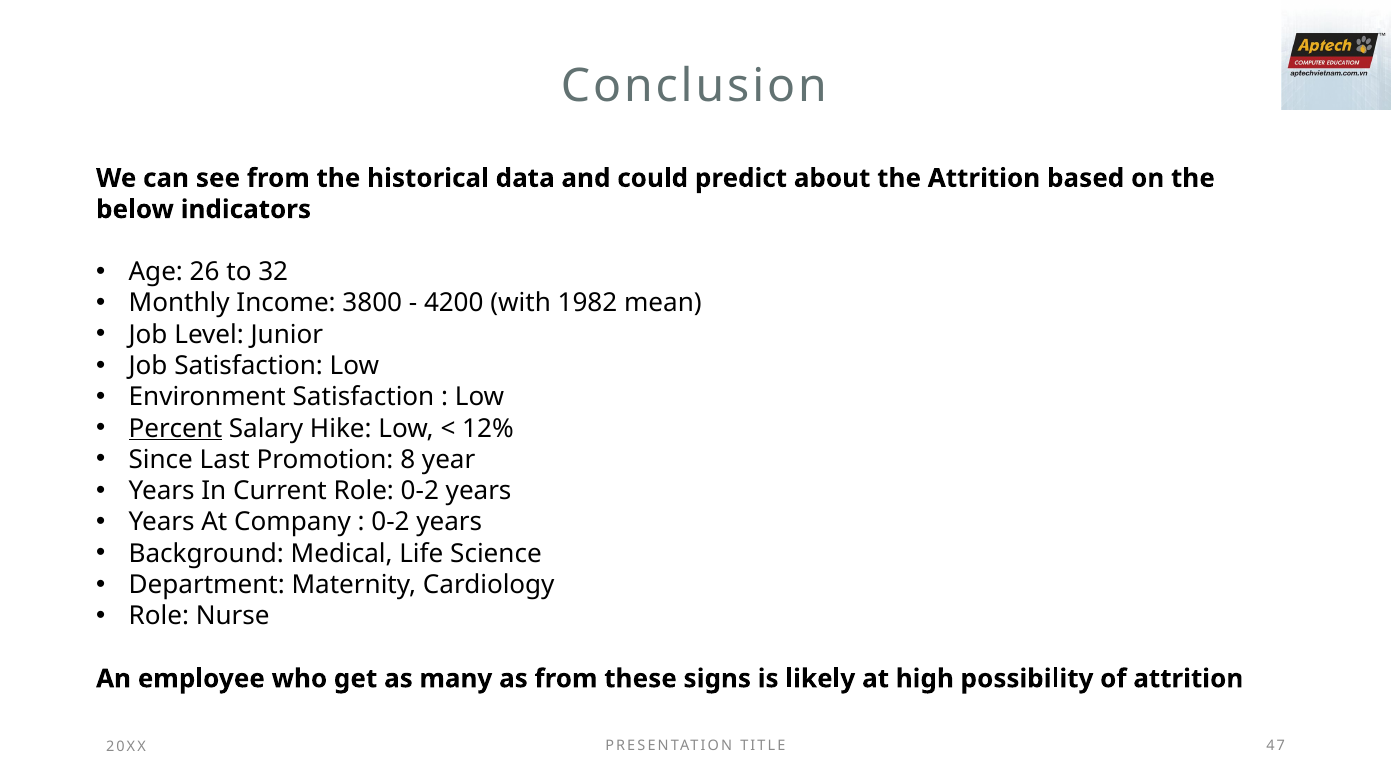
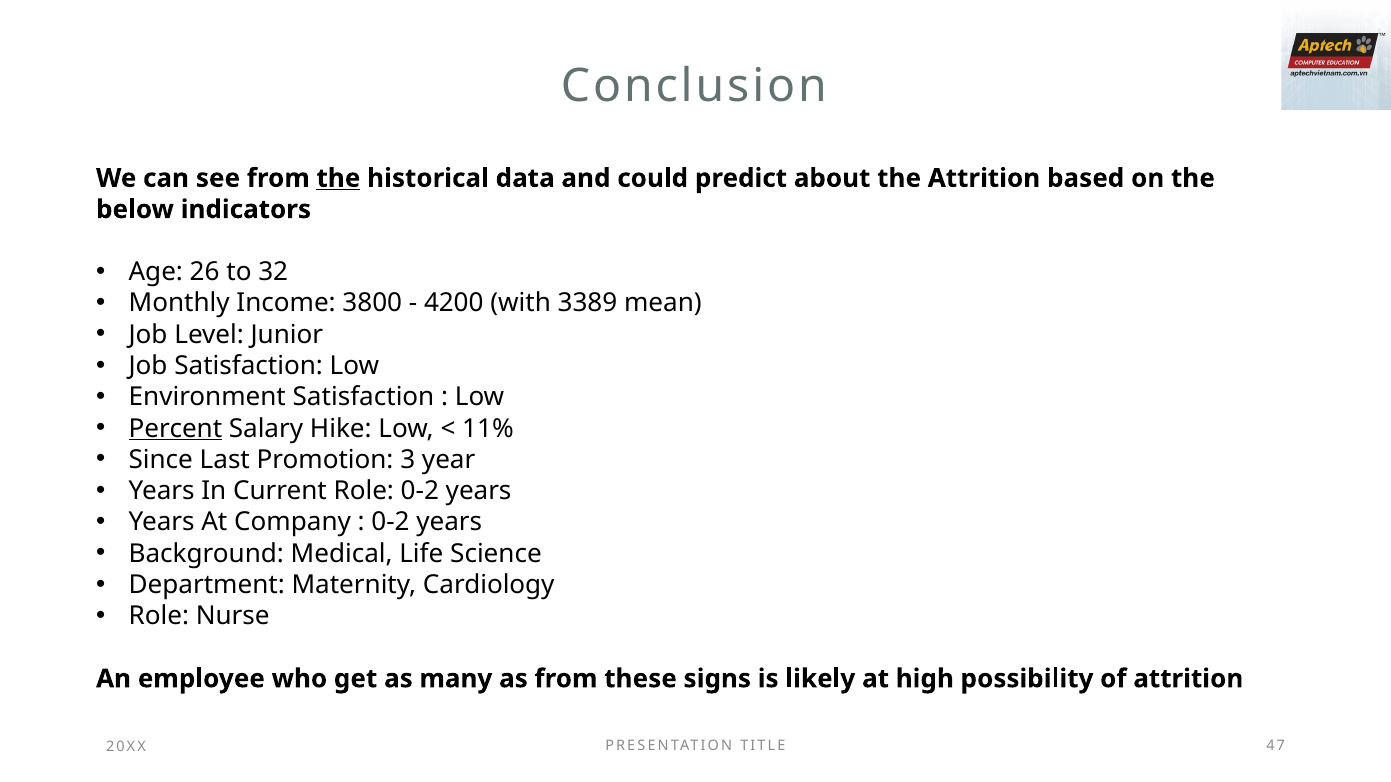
the at (338, 178) underline: none -> present
1982: 1982 -> 3389
12%: 12% -> 11%
8: 8 -> 3
